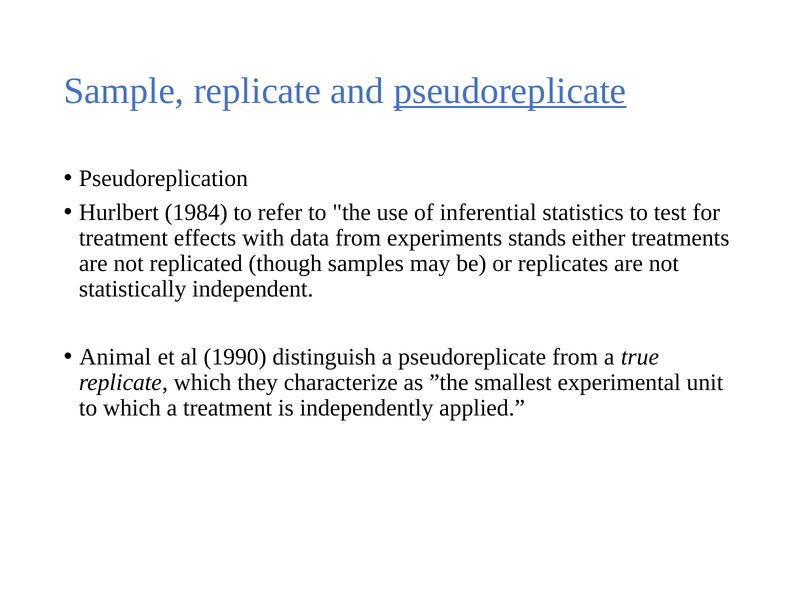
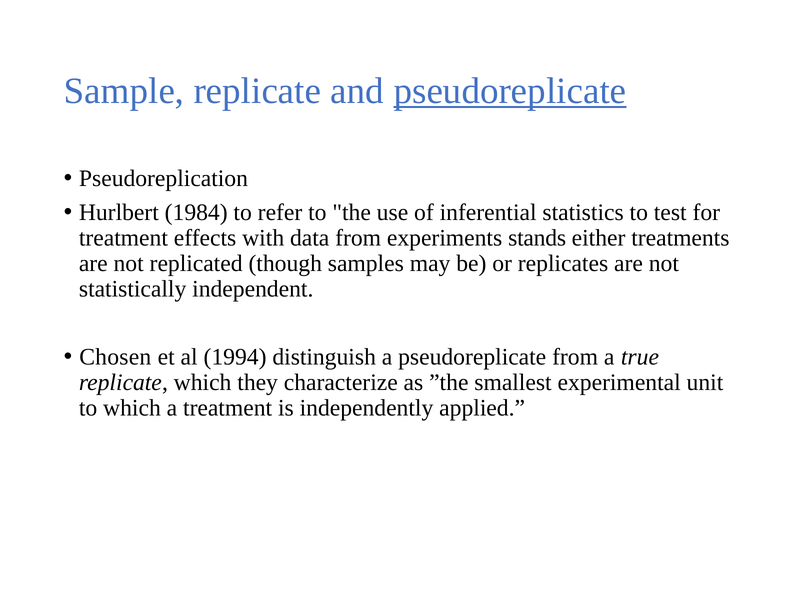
Animal: Animal -> Chosen
1990: 1990 -> 1994
